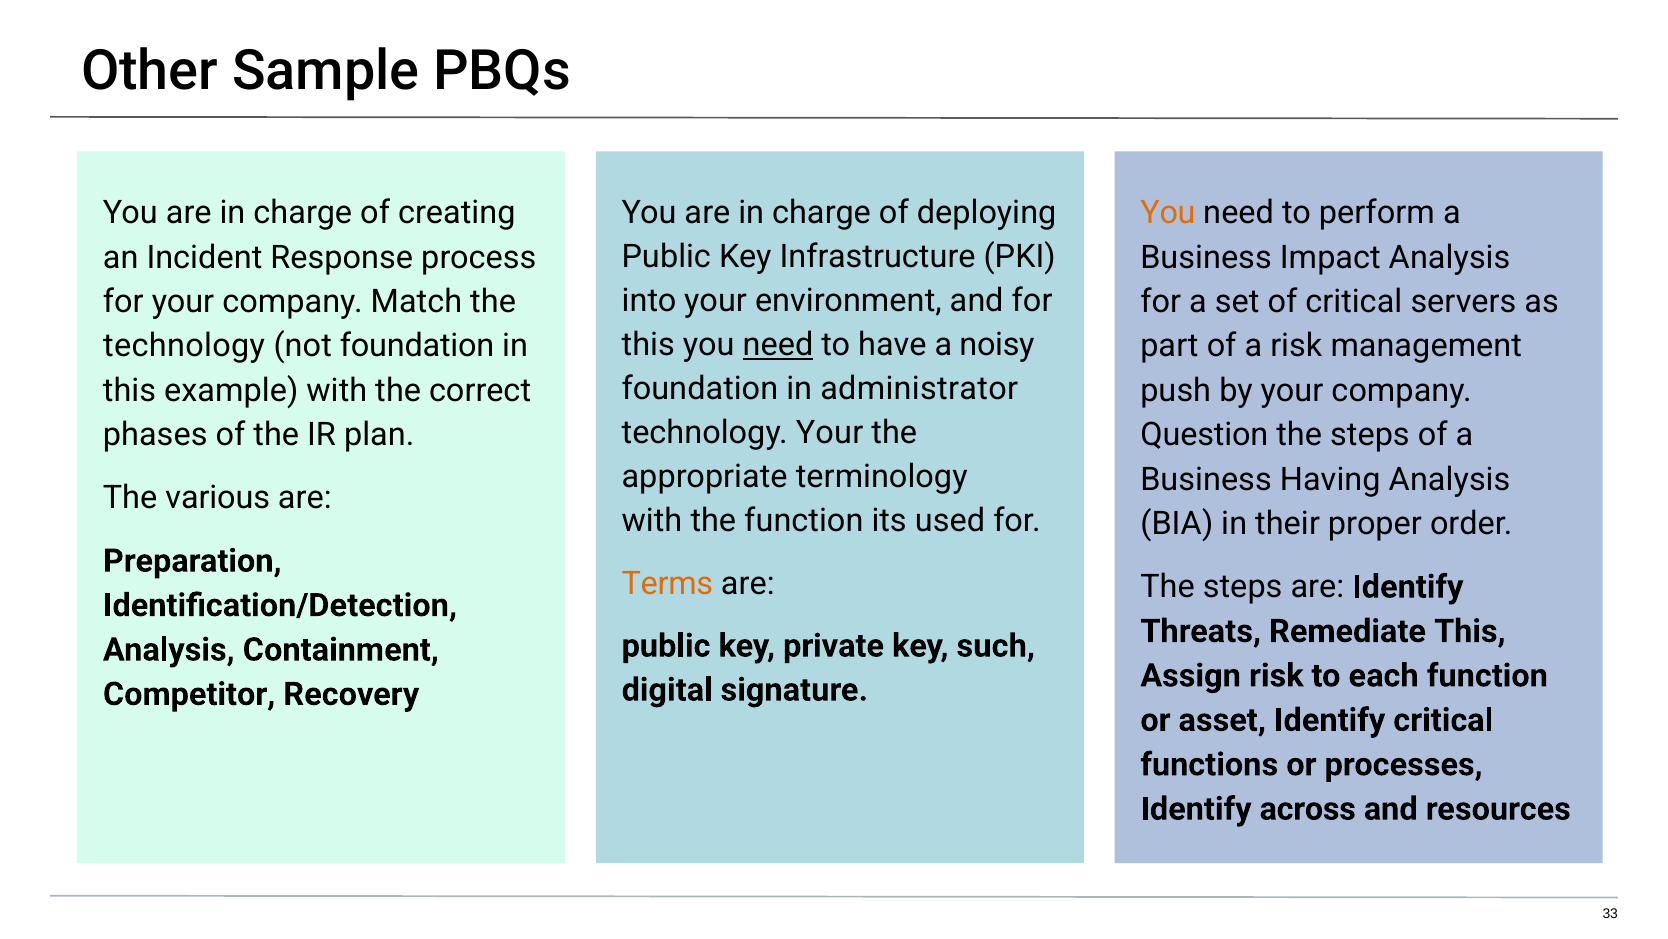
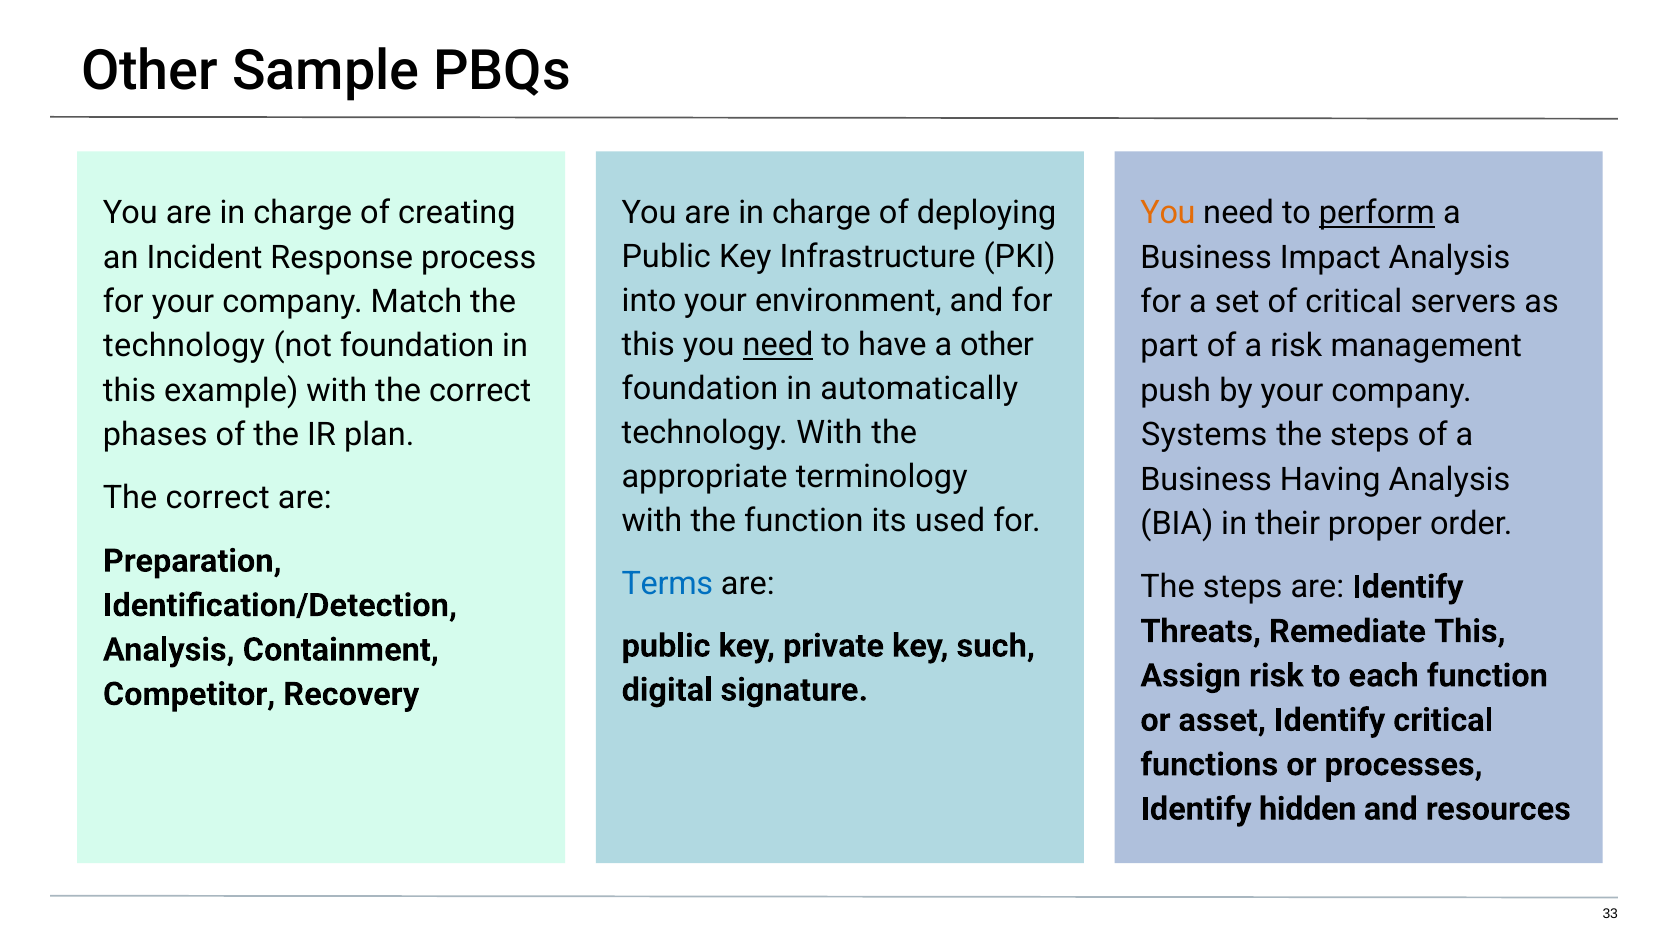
perform underline: none -> present
a noisy: noisy -> other
administrator: administrator -> automatically
technology Your: Your -> With
Question: Question -> Systems
various at (218, 498): various -> correct
Terms colour: orange -> blue
across: across -> hidden
